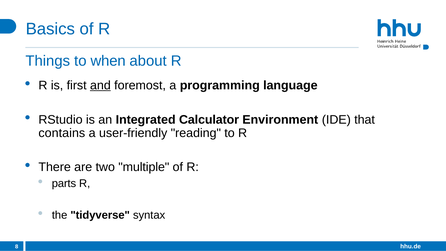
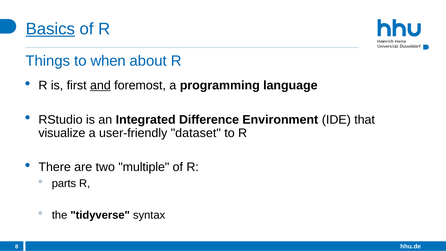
Basics underline: none -> present
Calculator: Calculator -> Difference
contains: contains -> visualize
reading: reading -> dataset
